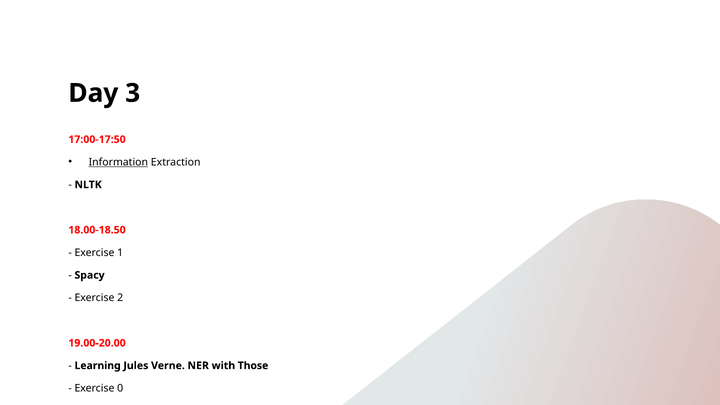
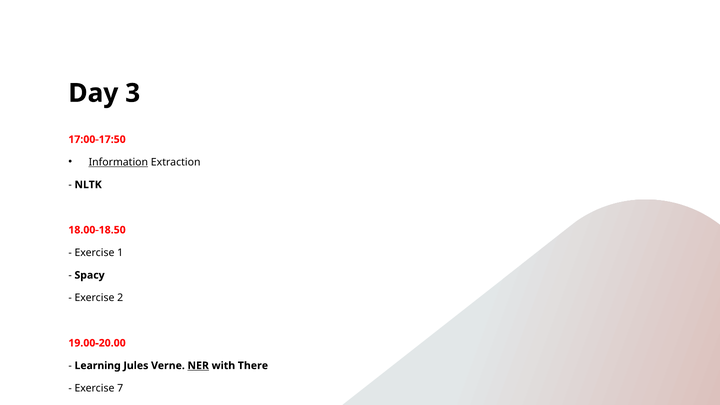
NER underline: none -> present
Those: Those -> There
0: 0 -> 7
